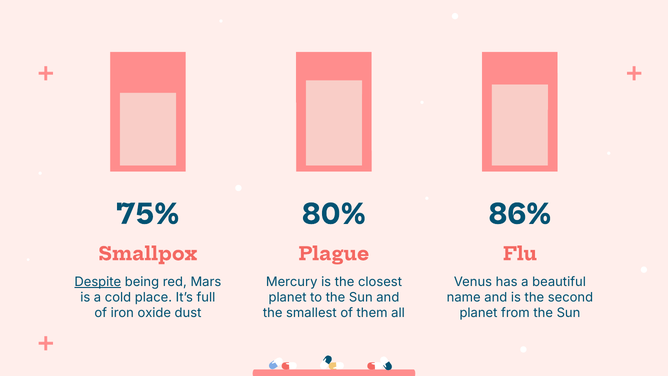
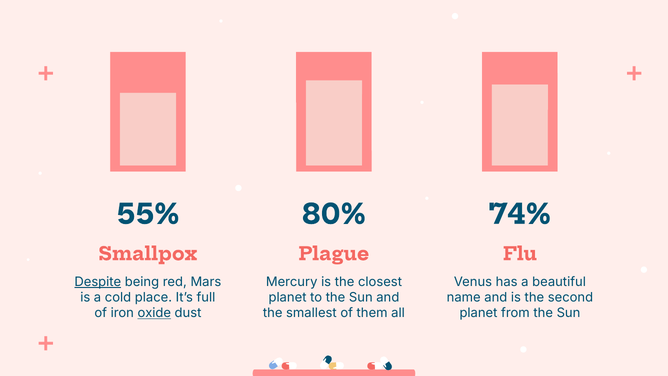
75%: 75% -> 55%
86%: 86% -> 74%
oxide underline: none -> present
